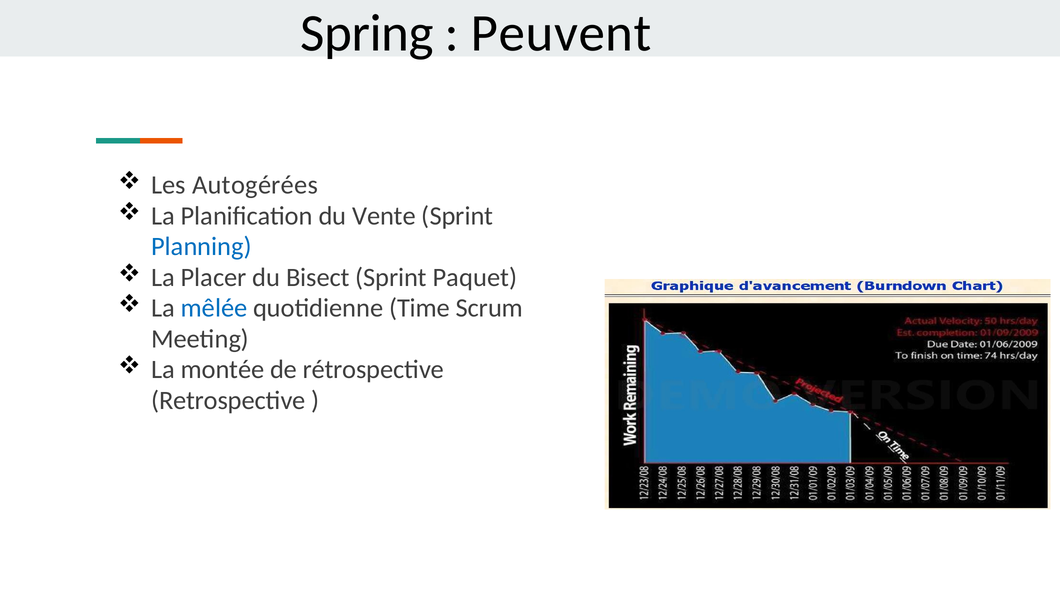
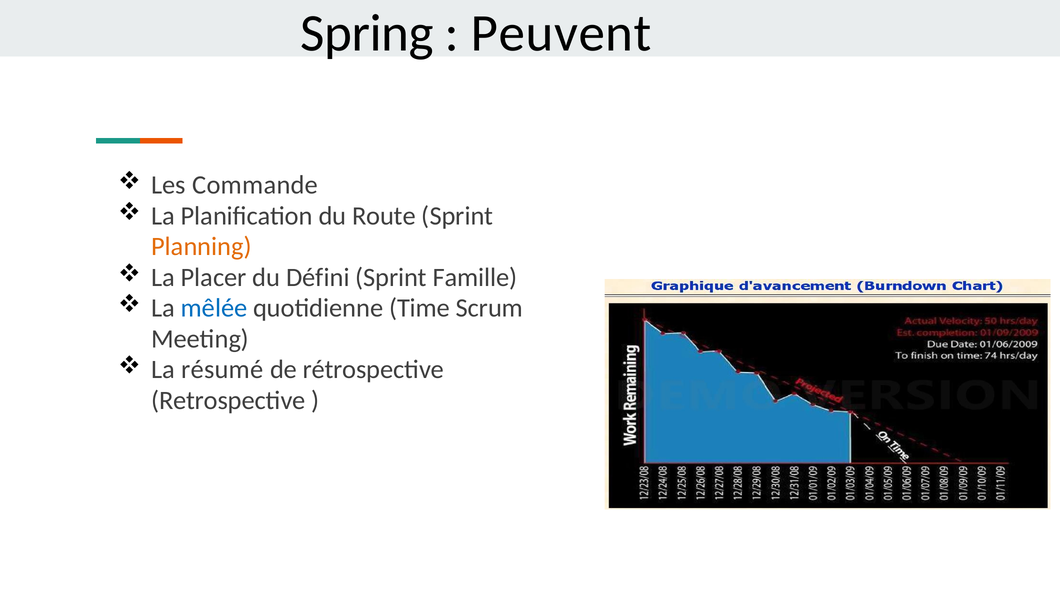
Autogérées: Autogérées -> Commande
Vente: Vente -> Route
Planning colour: blue -> orange
Bisect: Bisect -> Défini
Paquet: Paquet -> Famille
montée: montée -> résumé
